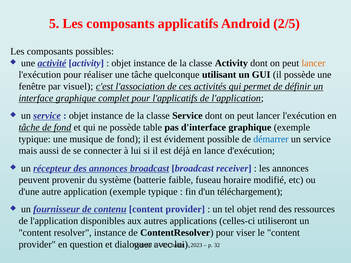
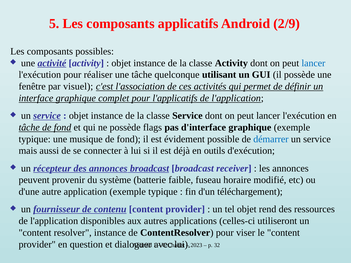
2/5: 2/5 -> 2/9
lancer at (313, 63) colour: orange -> blue
table: table -> flags
lance: lance -> outils
